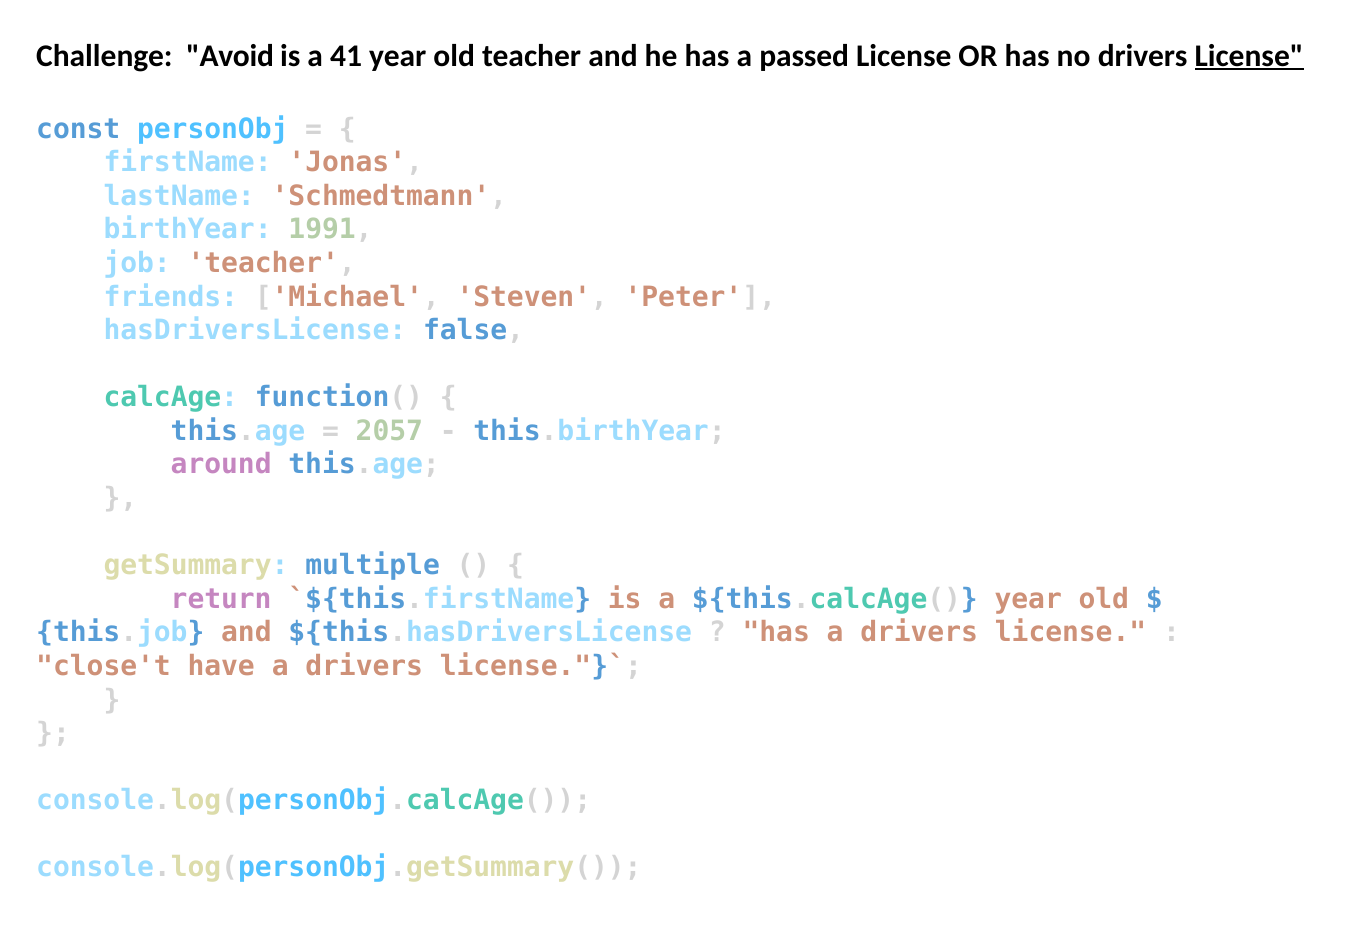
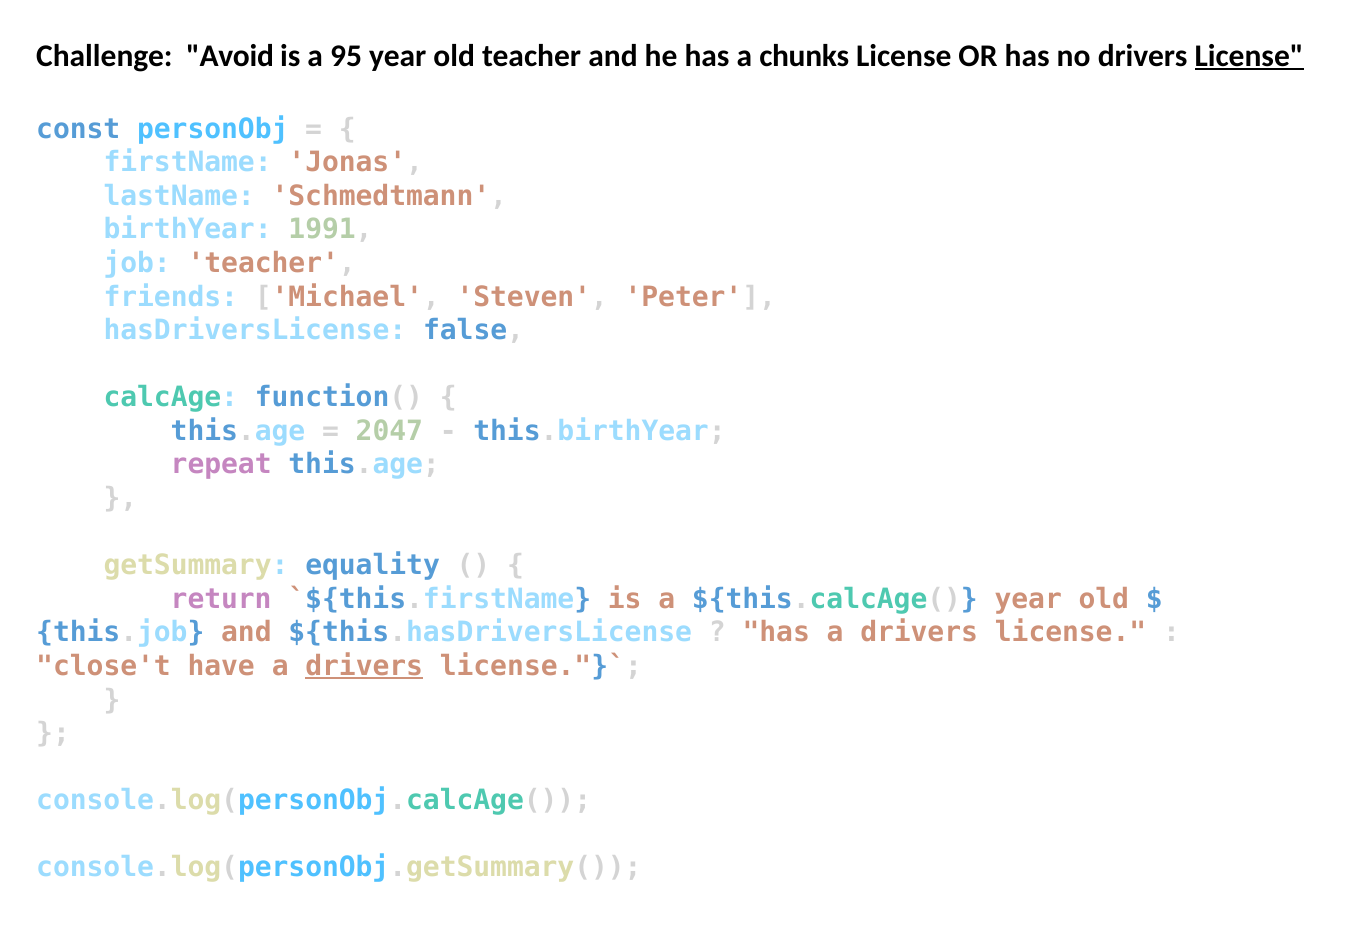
41: 41 -> 95
passed: passed -> chunks
2057: 2057 -> 2047
around: around -> repeat
multiple: multiple -> equality
drivers at (364, 667) underline: none -> present
